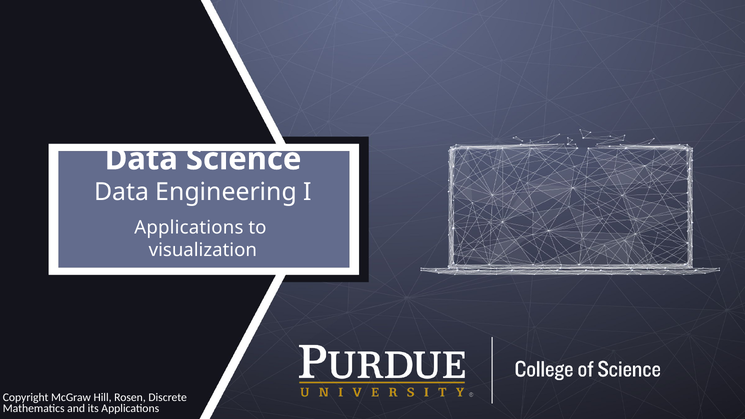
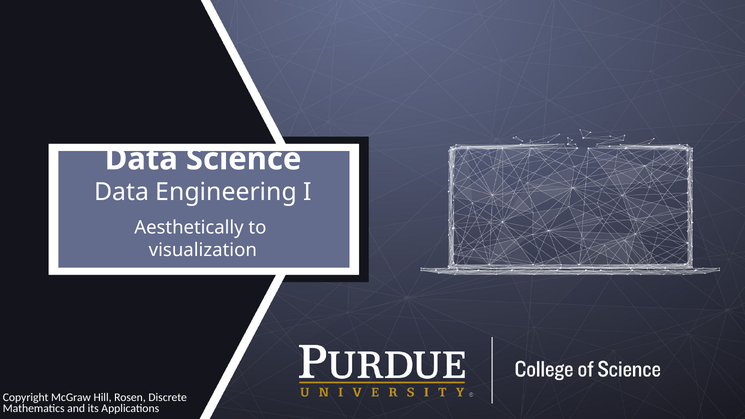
Applications at (189, 228): Applications -> Aesthetically
